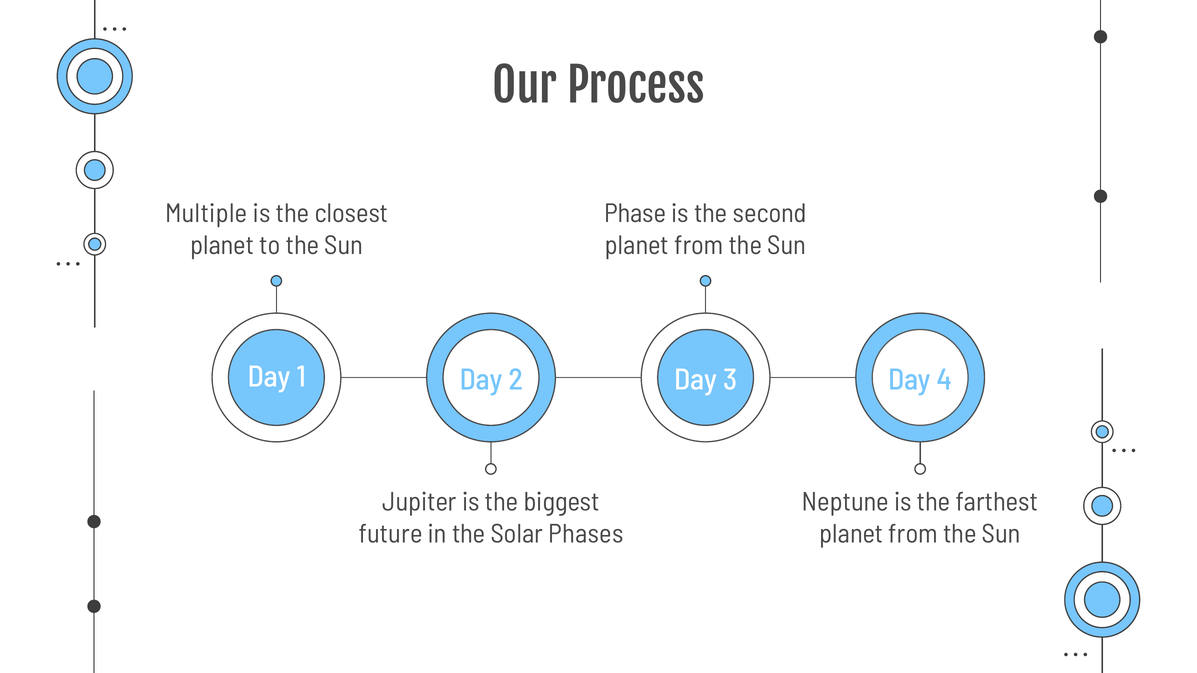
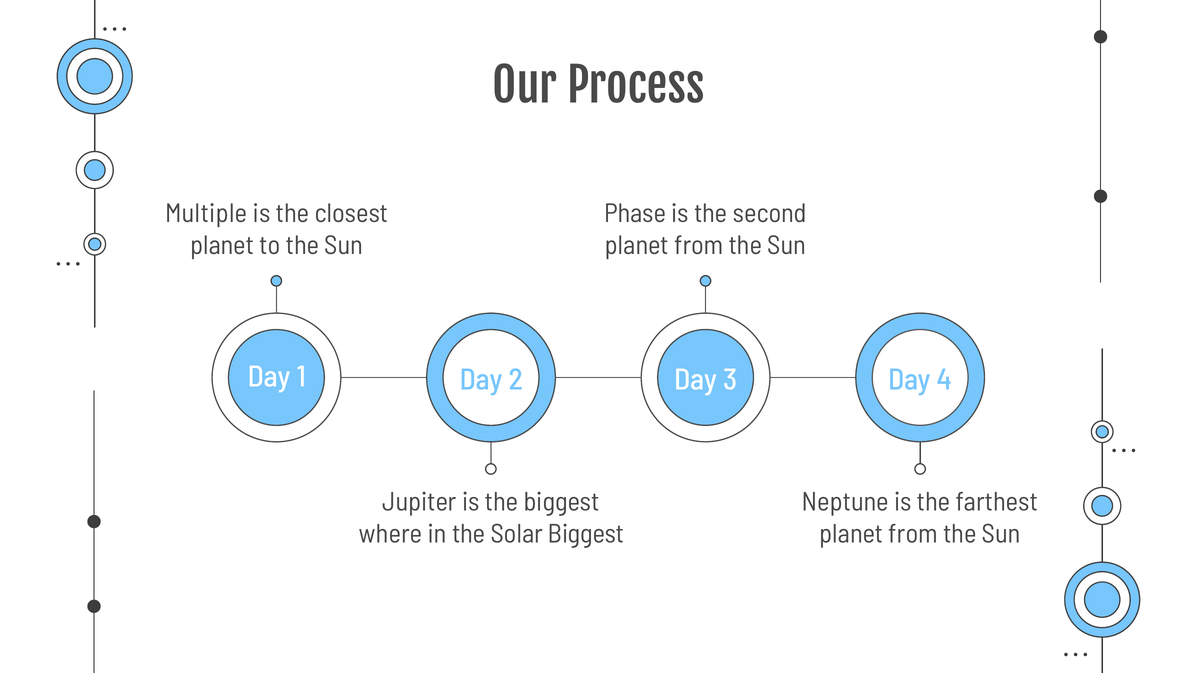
future: future -> where
Solar Phases: Phases -> Biggest
